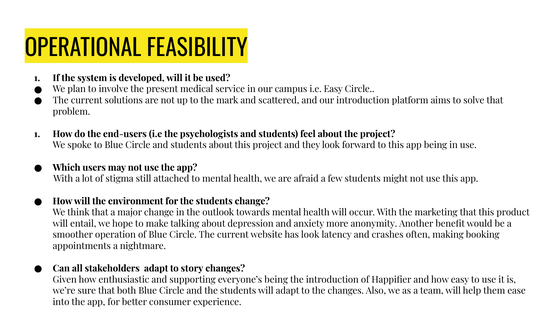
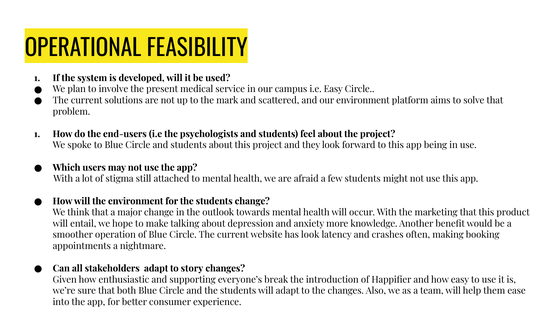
our introduction: introduction -> environment
anonymity: anonymity -> knowledge
everyone’s being: being -> break
